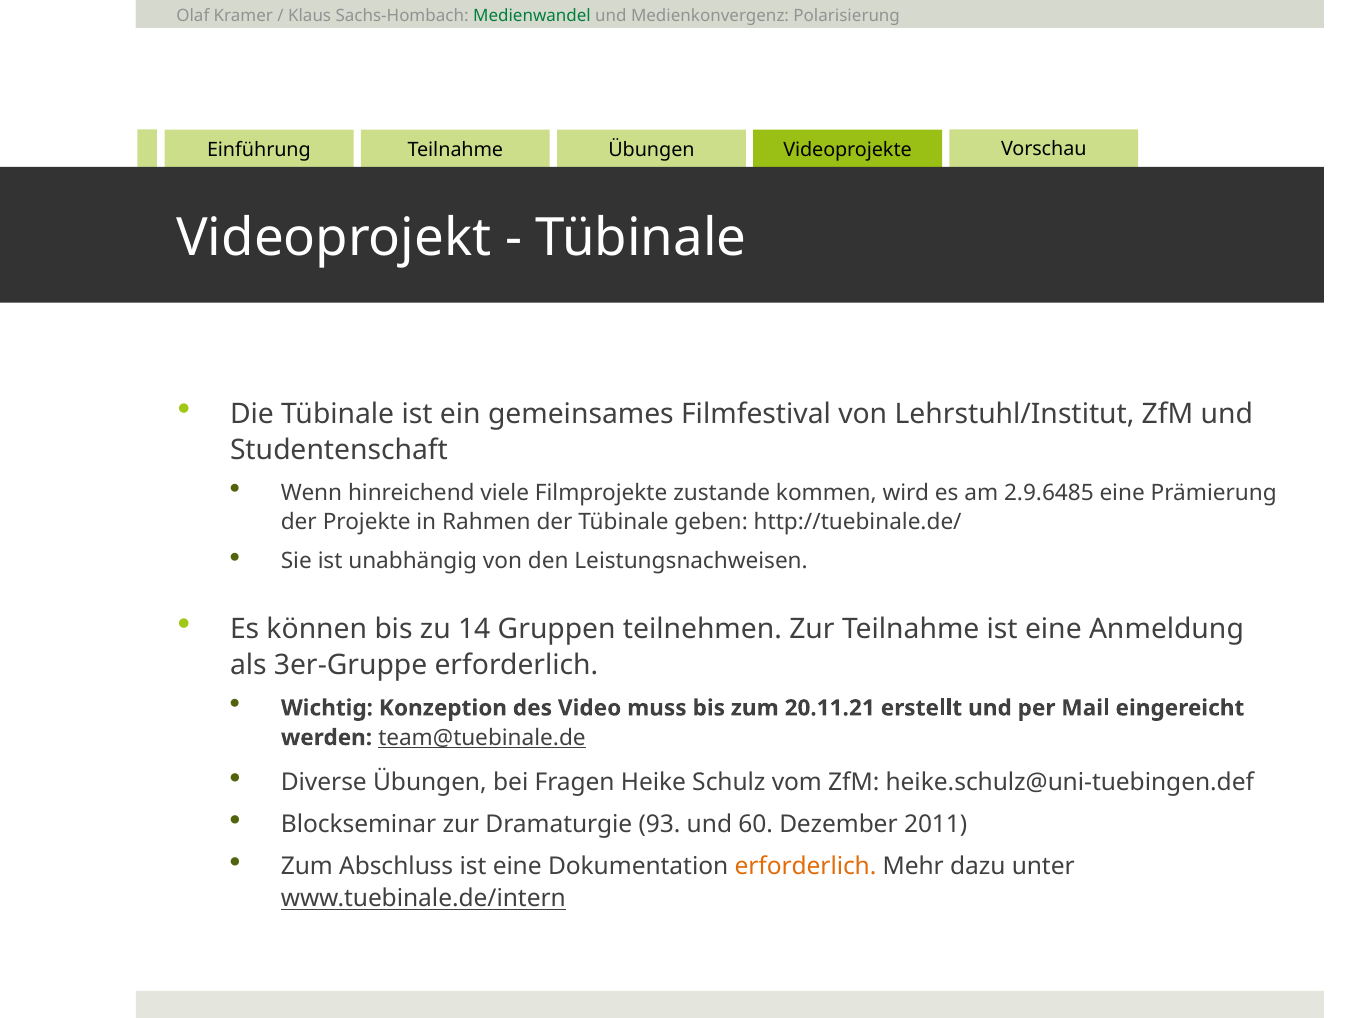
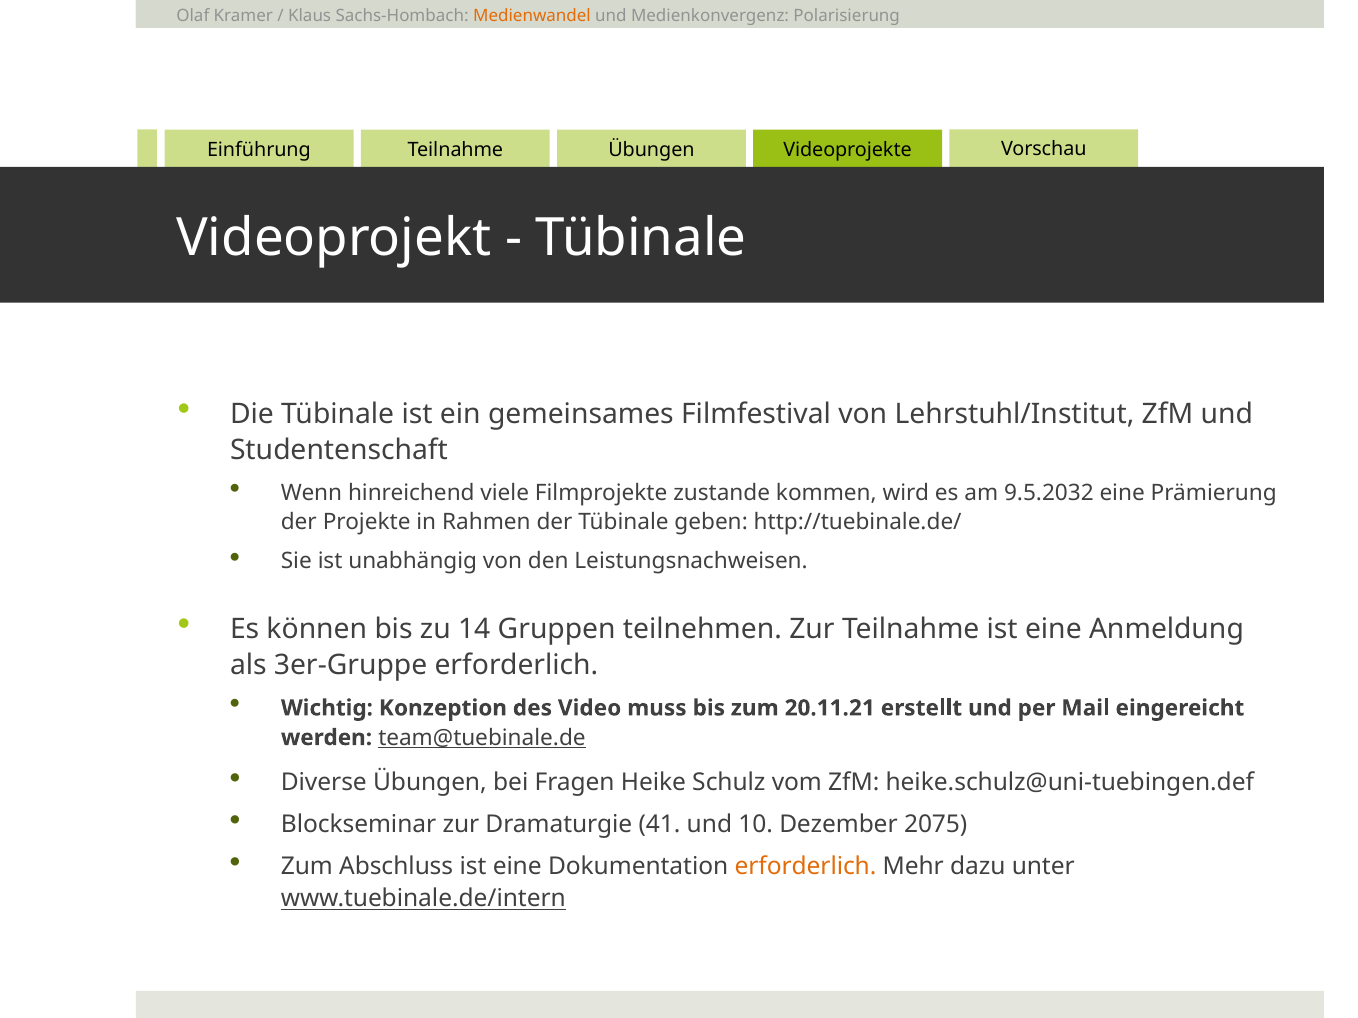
Medienwandel colour: green -> orange
2.9.6485: 2.9.6485 -> 9.5.2032
93: 93 -> 41
60: 60 -> 10
2011: 2011 -> 2075
